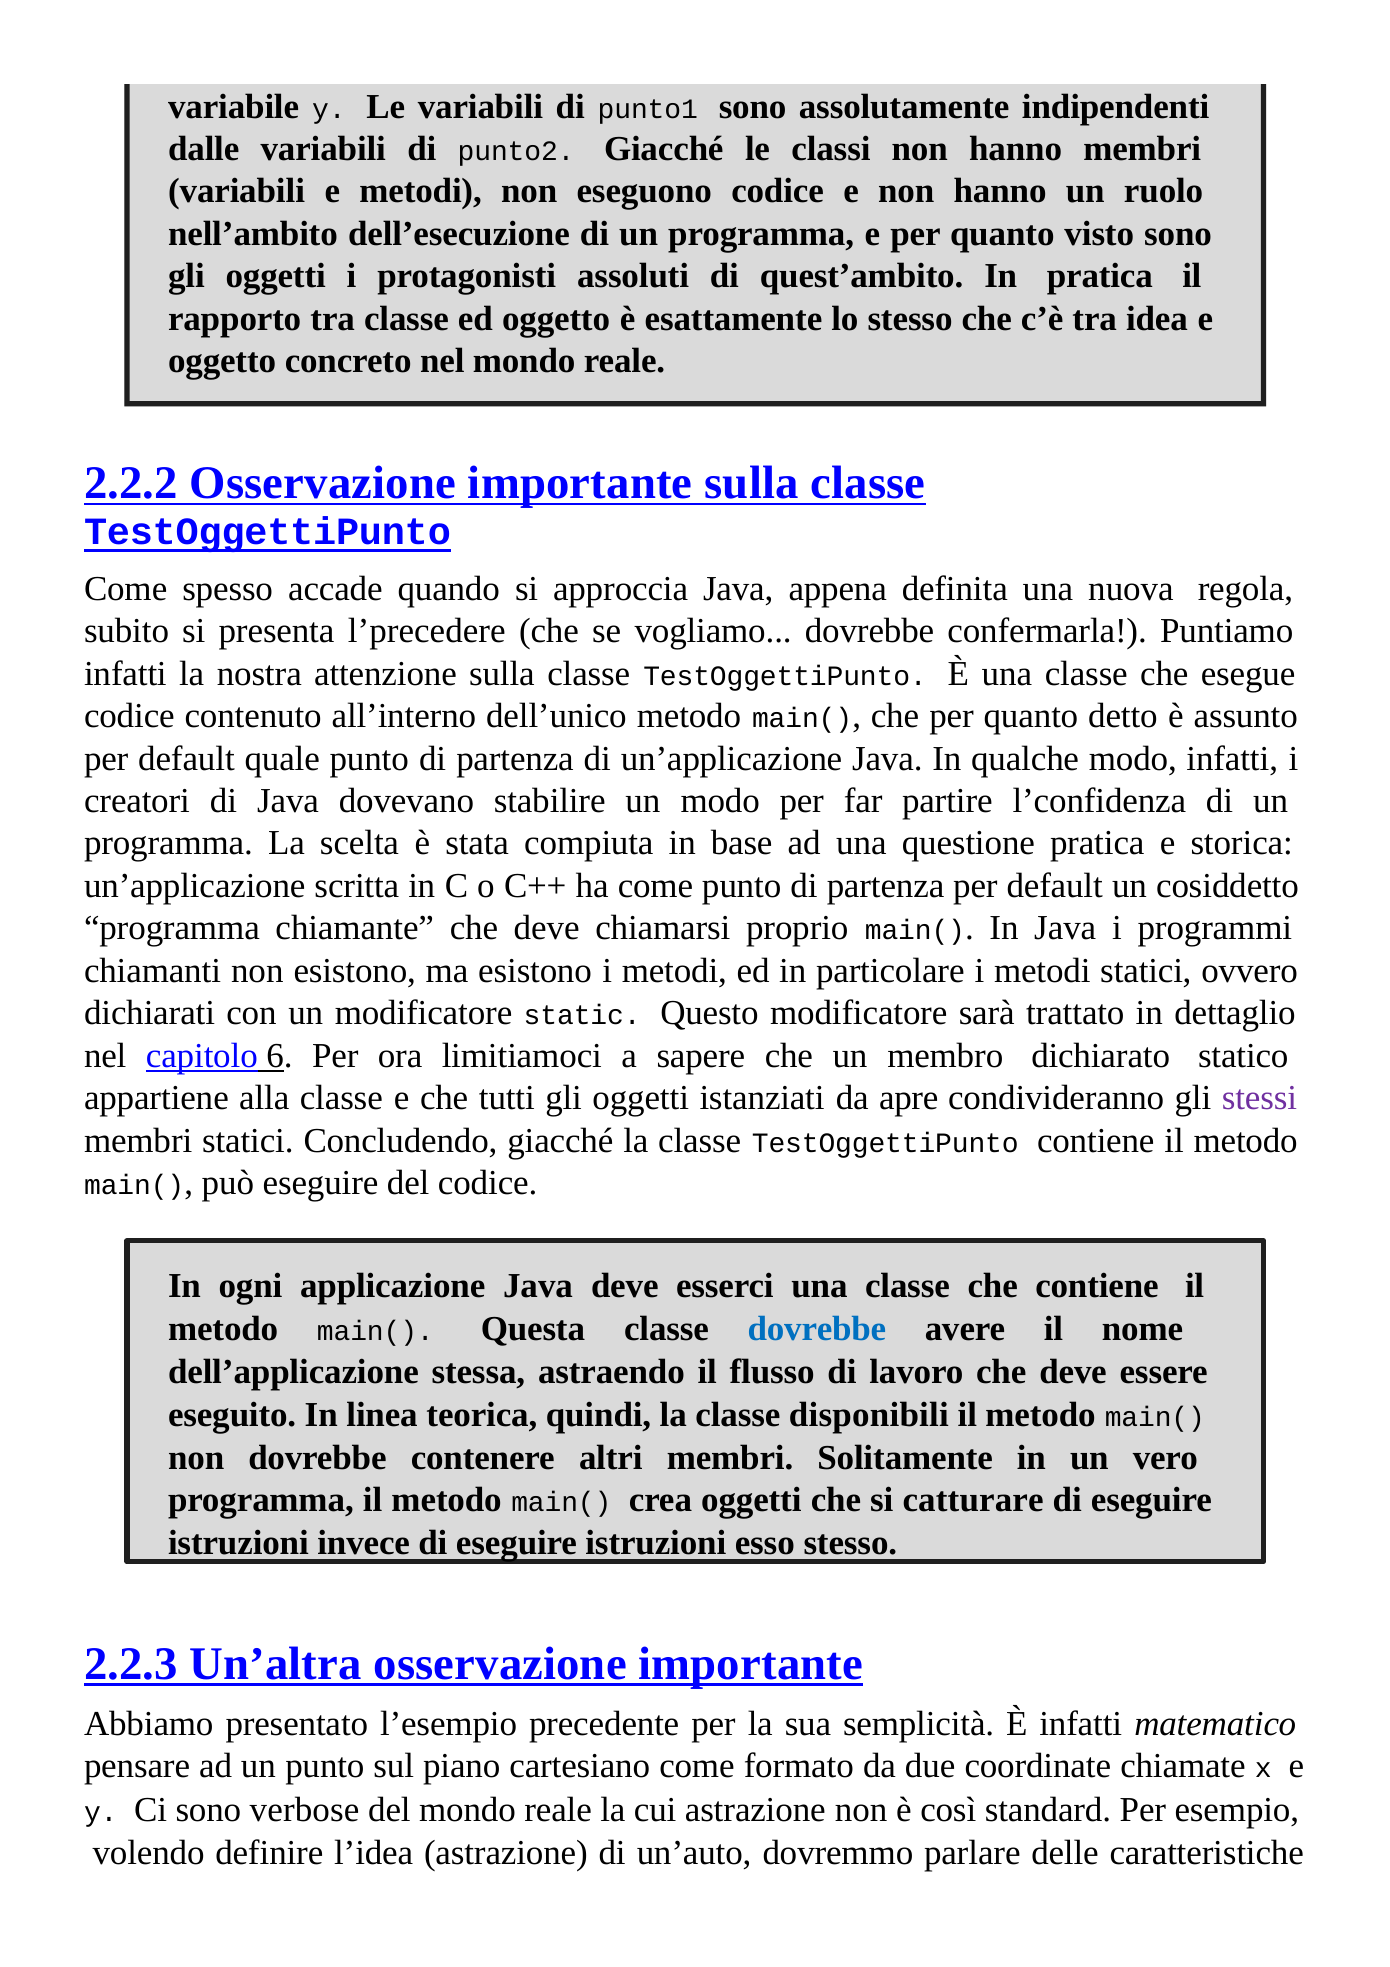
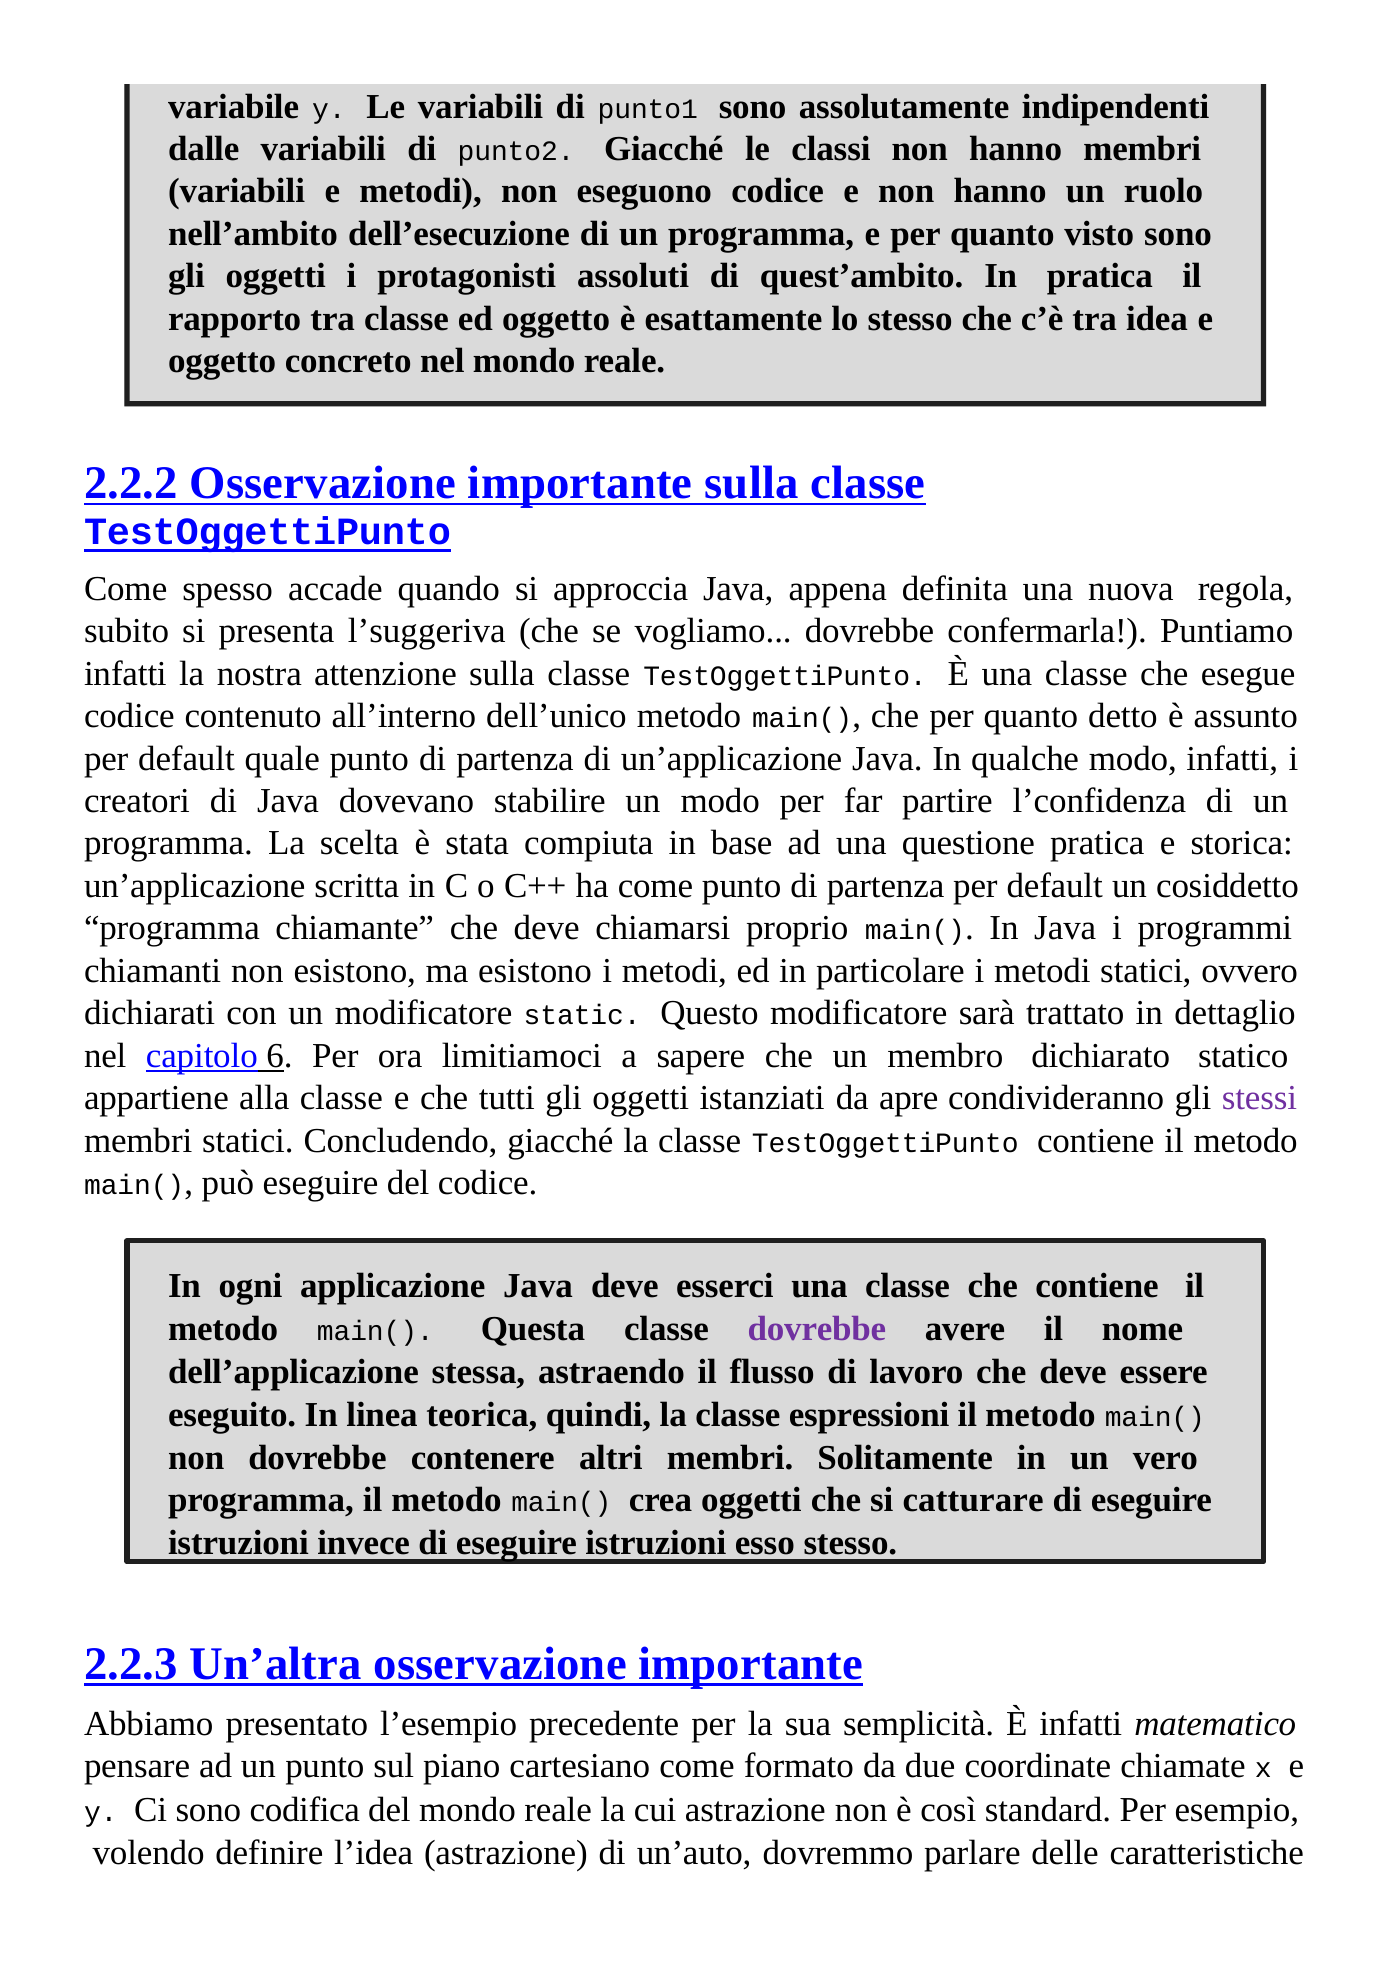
l’precedere: l’precedere -> l’suggeriva
dovrebbe at (817, 1329) colour: blue -> purple
disponibili: disponibili -> espressioni
verbose: verbose -> codifica
